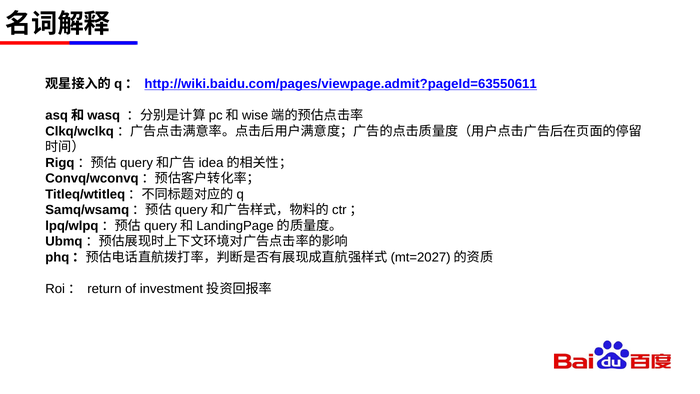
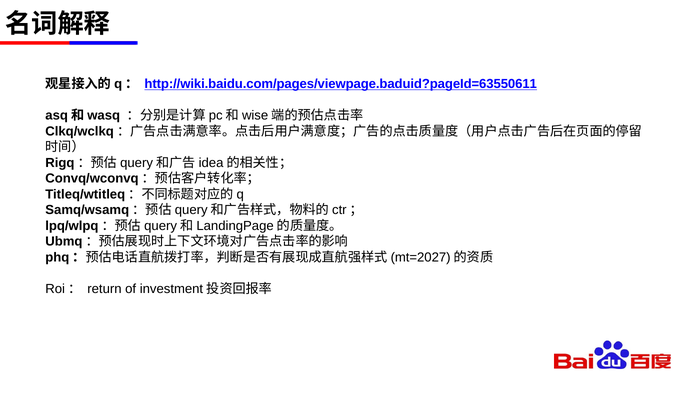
http://wiki.baidu.com/pages/viewpage.admit?pageId=63550611: http://wiki.baidu.com/pages/viewpage.admit?pageId=63550611 -> http://wiki.baidu.com/pages/viewpage.baduid?pageId=63550611
